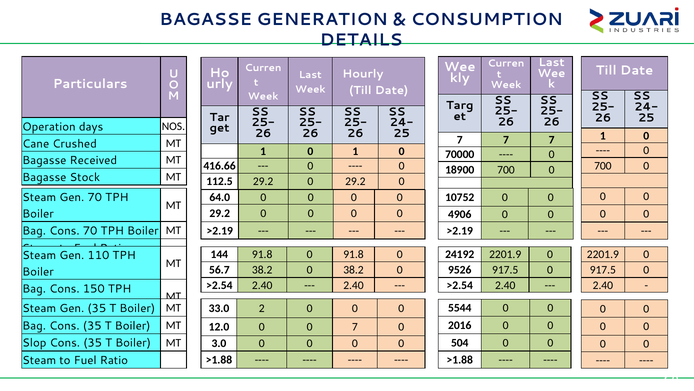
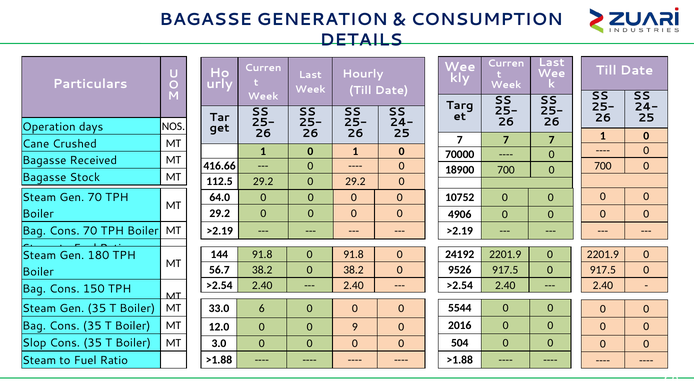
110: 110 -> 180
2: 2 -> 6
0 7: 7 -> 9
